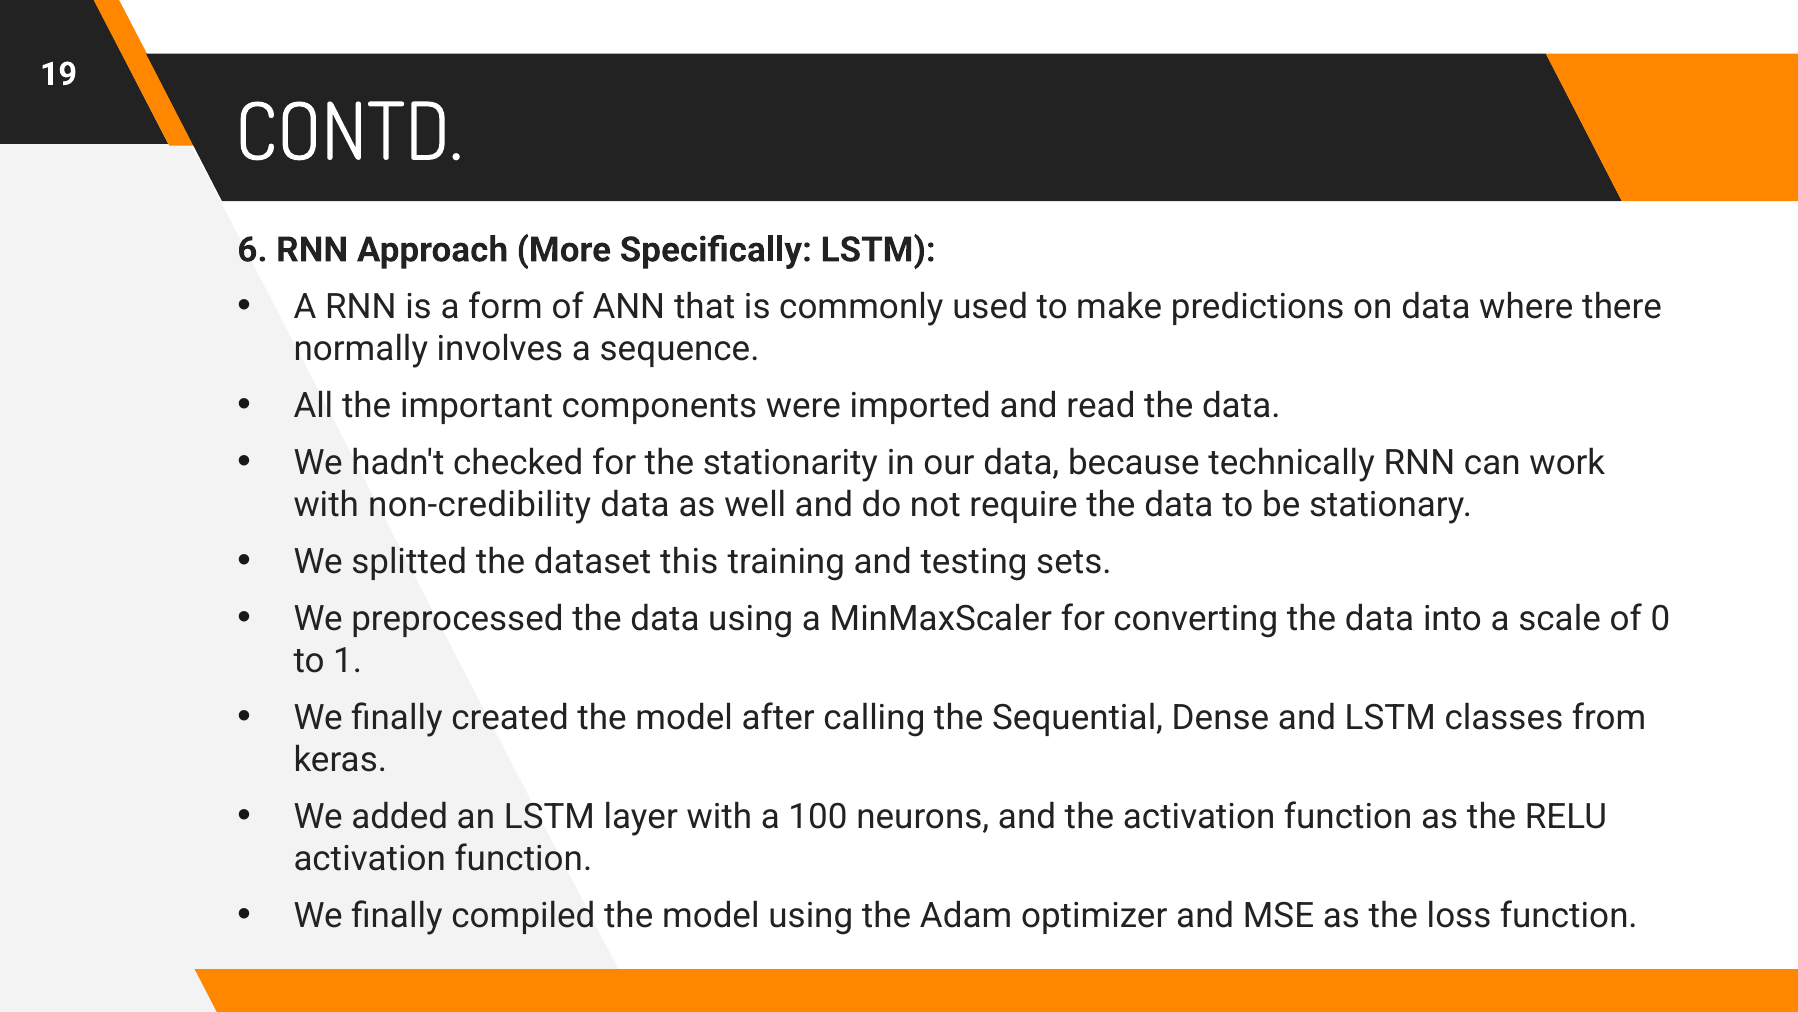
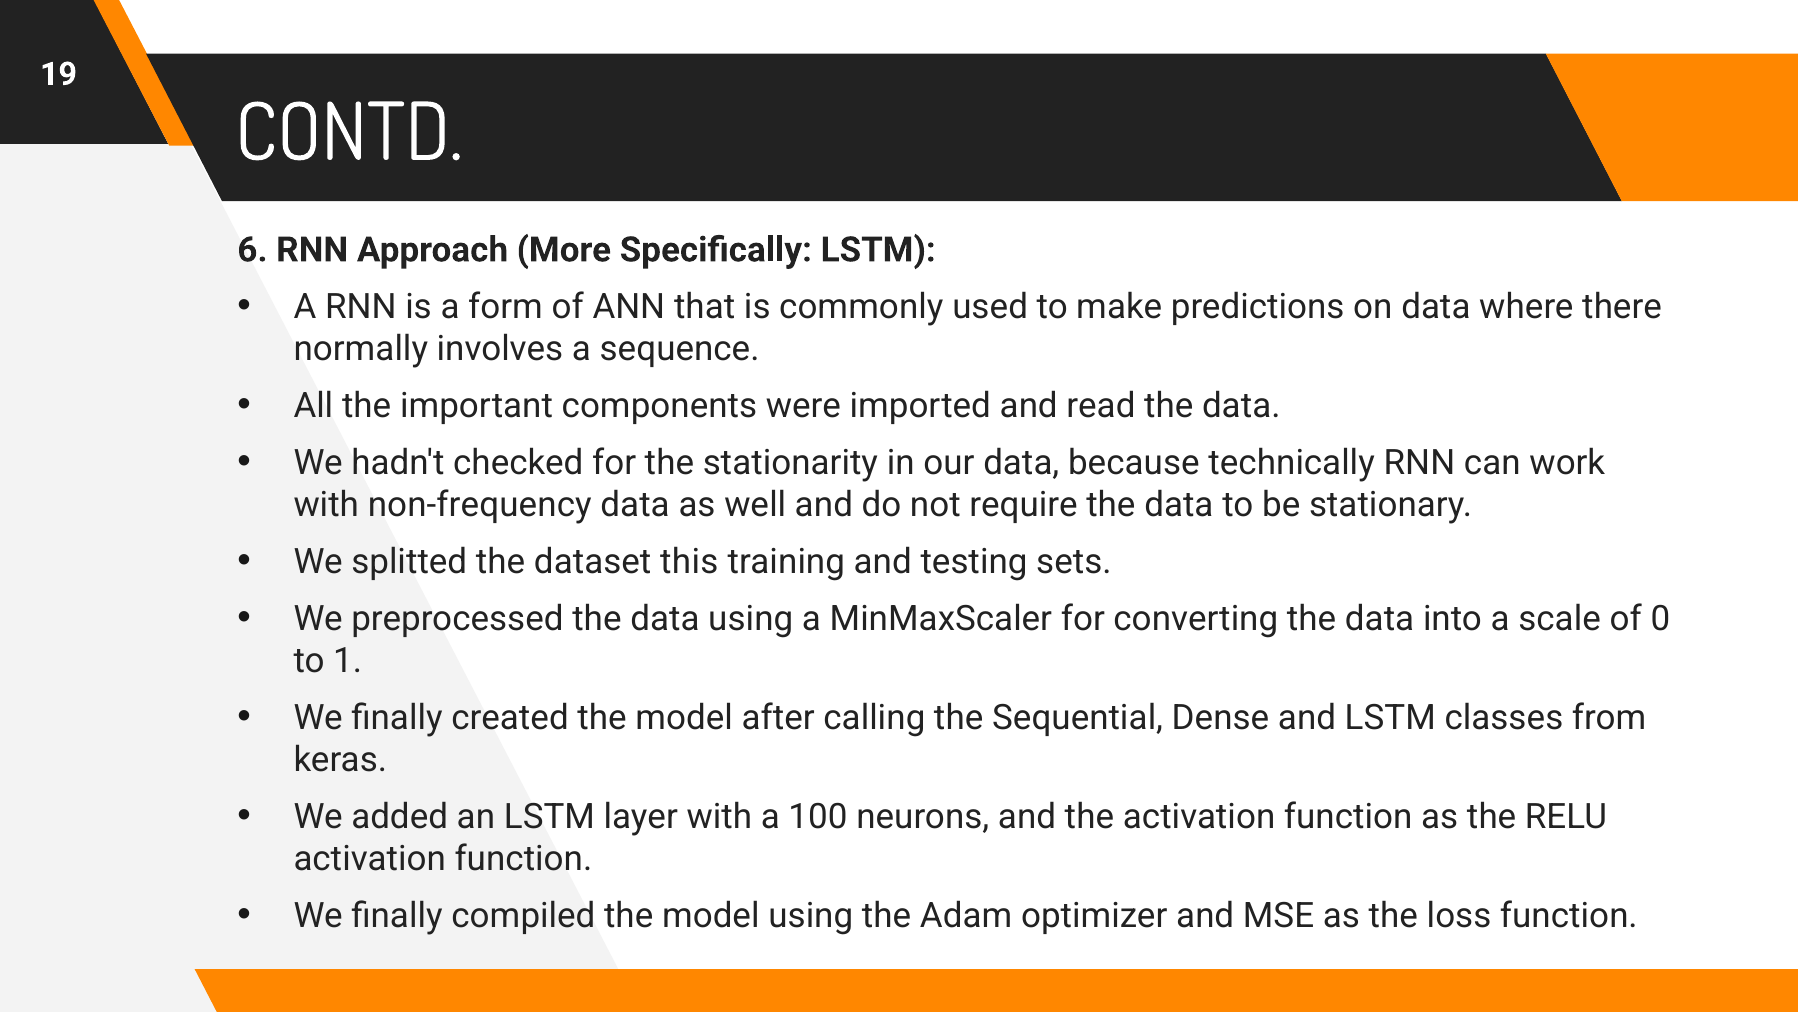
non-credibility: non-credibility -> non-frequency
